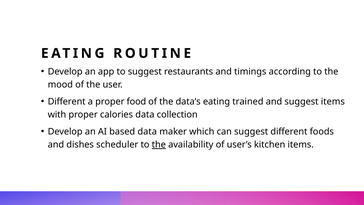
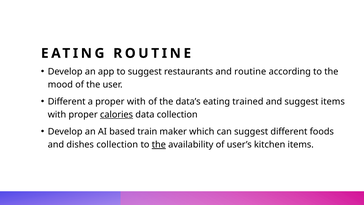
and timings: timings -> routine
proper food: food -> with
calories underline: none -> present
based data: data -> train
dishes scheduler: scheduler -> collection
